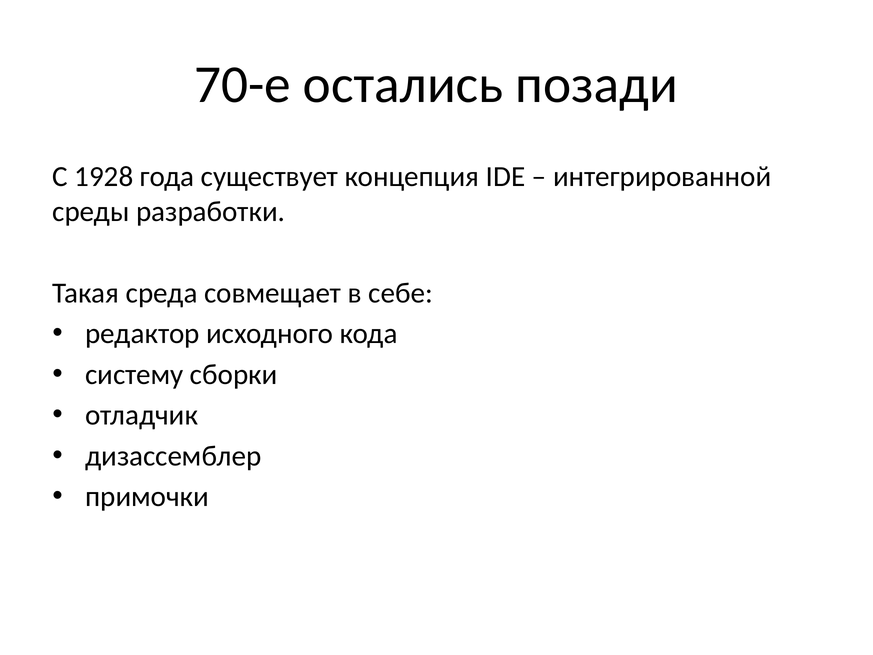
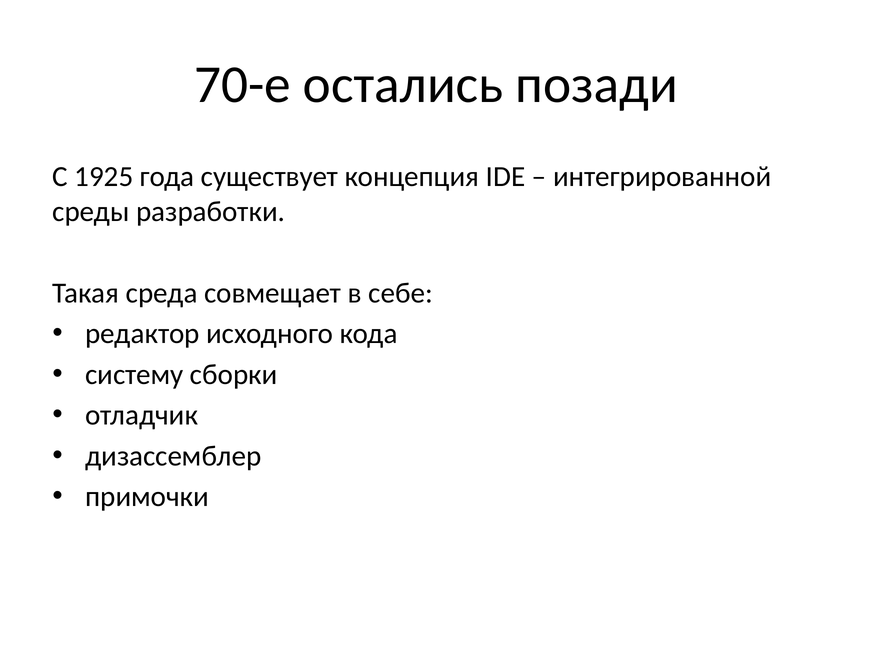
1928: 1928 -> 1925
